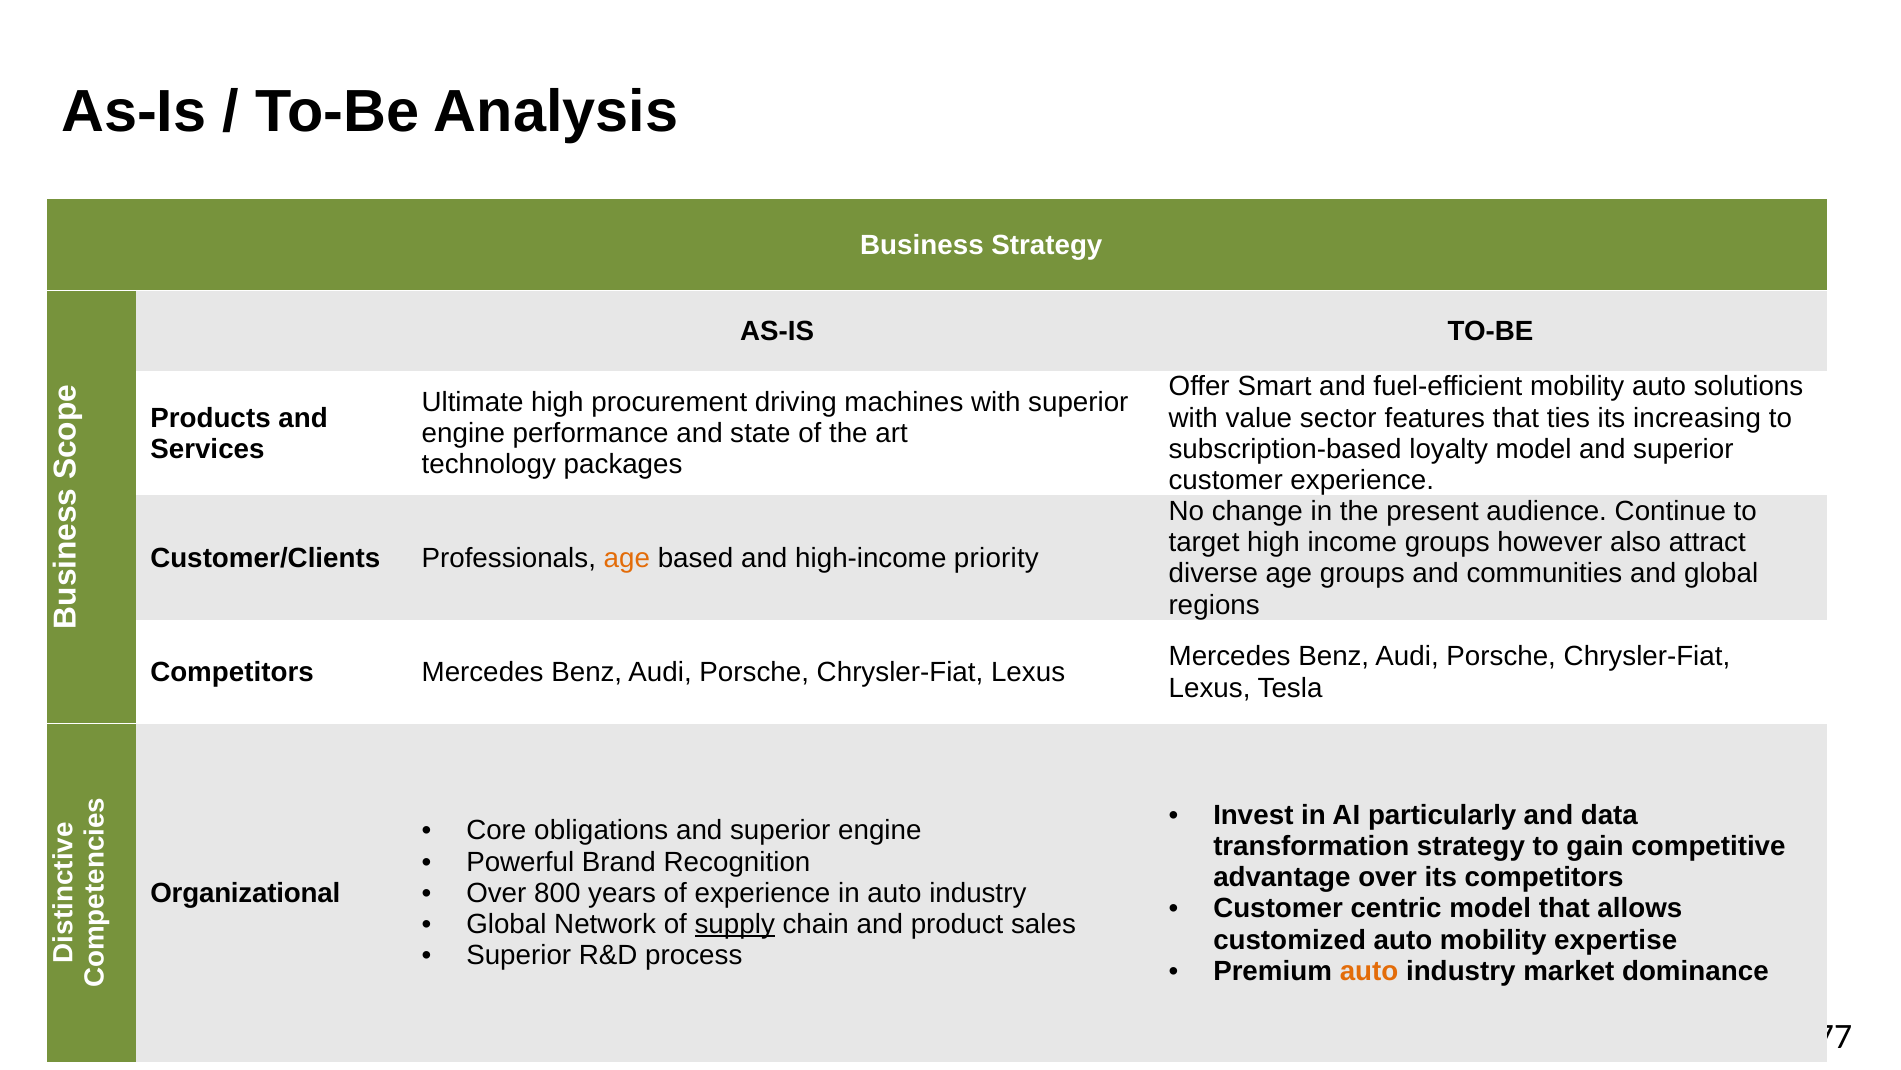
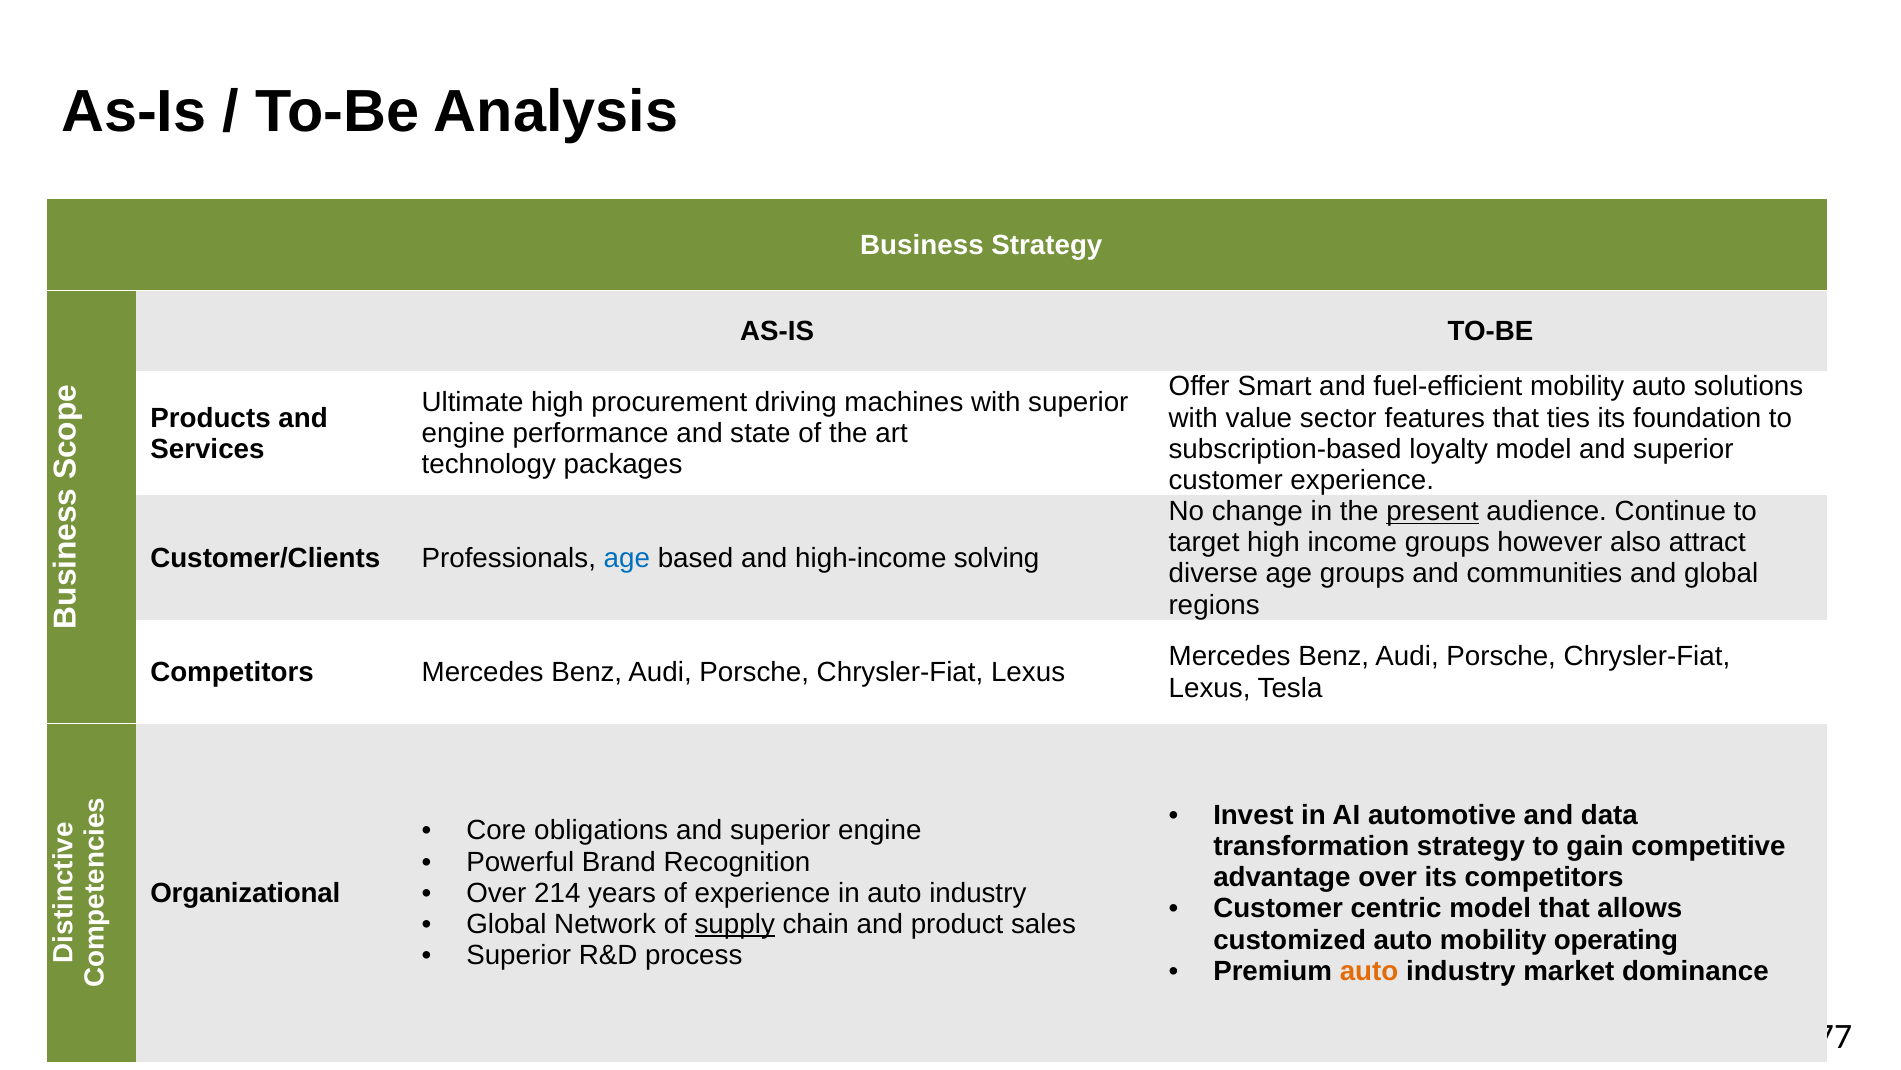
increasing: increasing -> foundation
present underline: none -> present
age at (627, 558) colour: orange -> blue
priority: priority -> solving
particularly: particularly -> automotive
800: 800 -> 214
expertise: expertise -> operating
